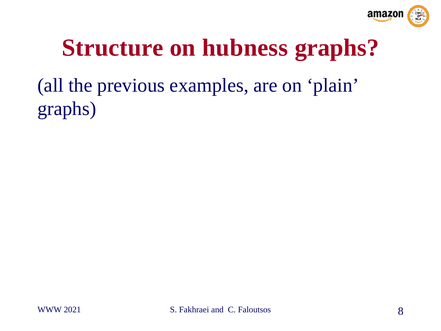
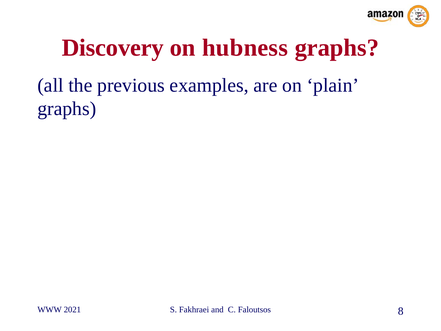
Structure: Structure -> Discovery
